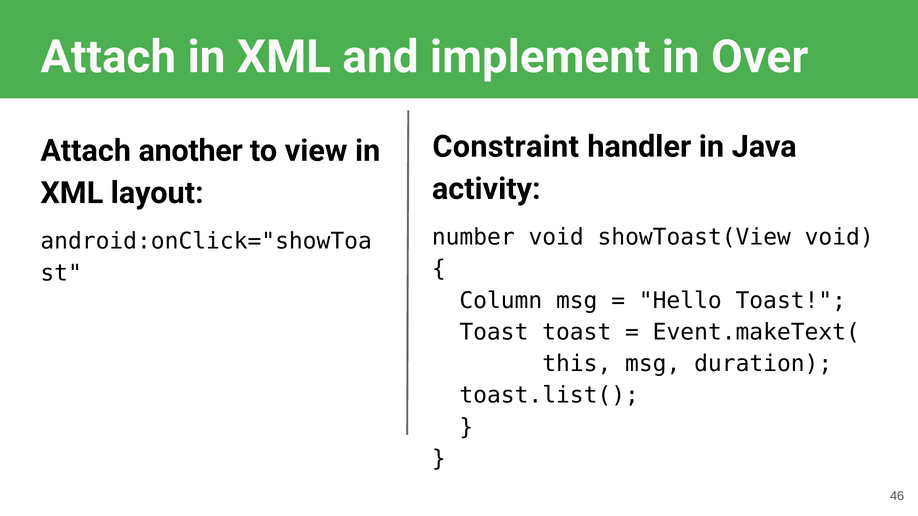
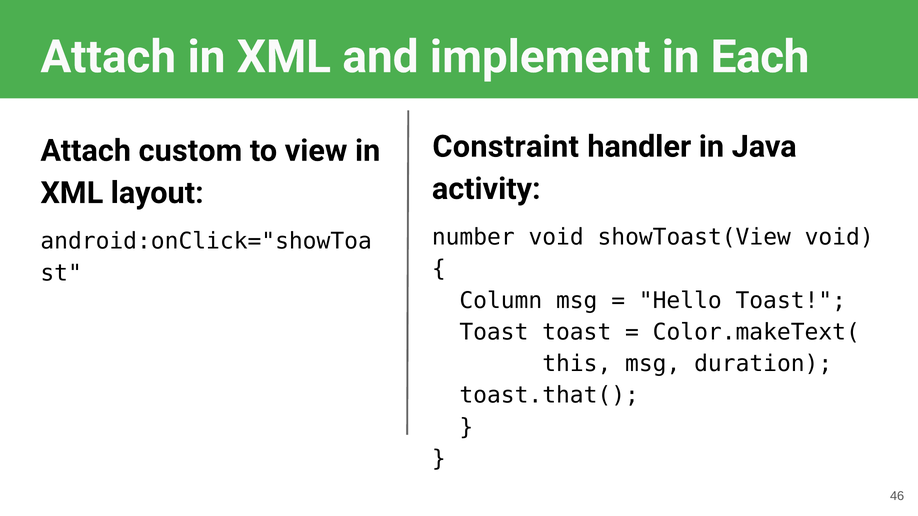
Over: Over -> Each
another: another -> custom
Event.makeText(: Event.makeText( -> Color.makeText(
toast.list(: toast.list( -> toast.that(
